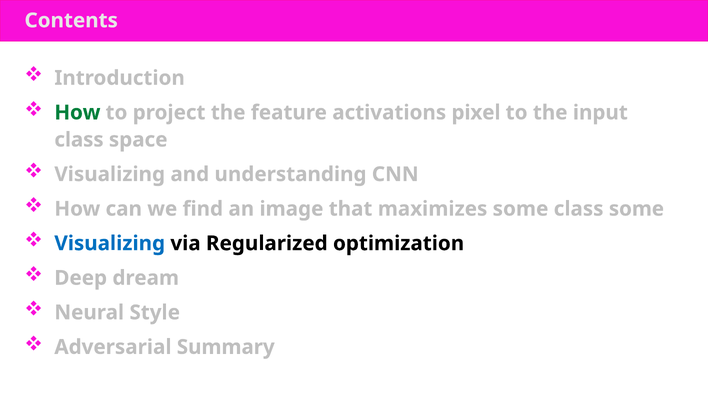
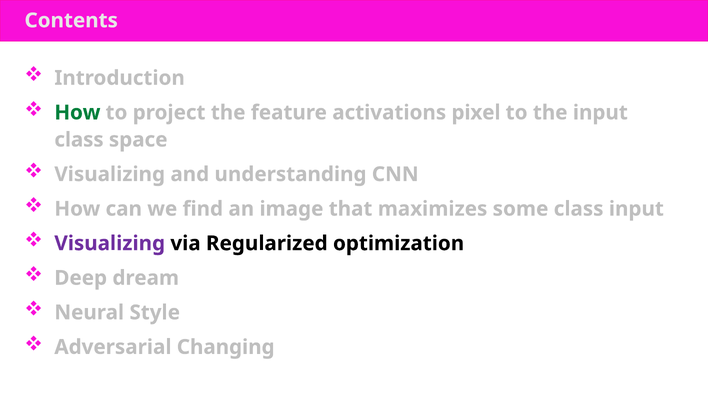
class some: some -> input
Visualizing at (110, 244) colour: blue -> purple
Summary: Summary -> Changing
